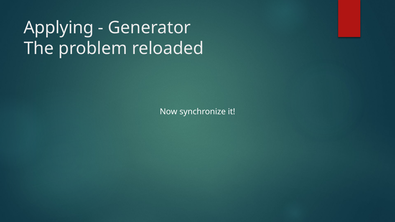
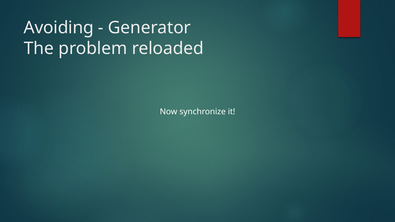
Applying: Applying -> Avoiding
